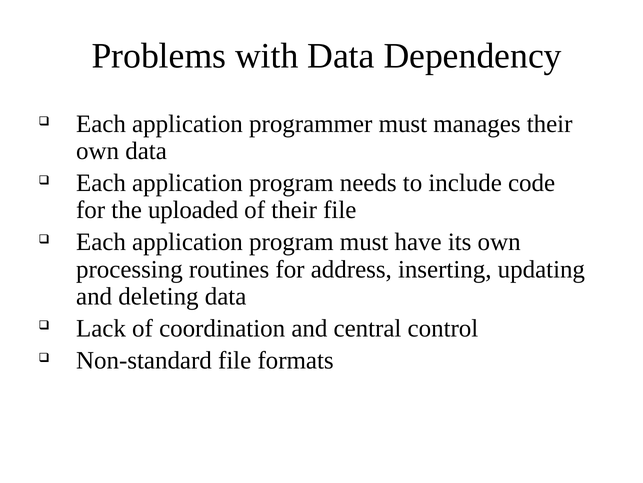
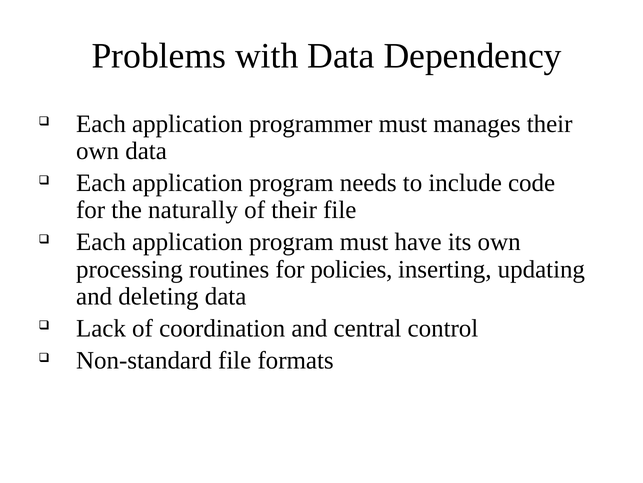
uploaded: uploaded -> naturally
address: address -> policies
